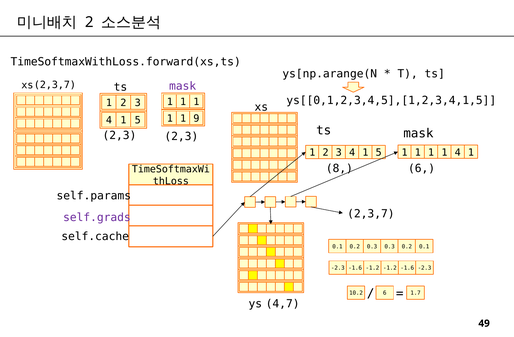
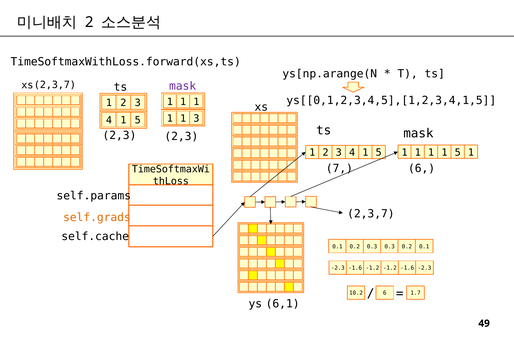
1 9: 9 -> 3
5 1 4: 4 -> 5
8: 8 -> 7
self.grads colour: purple -> orange
4,7: 4,7 -> 6,1
